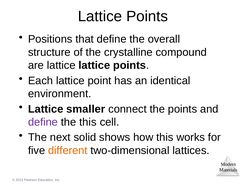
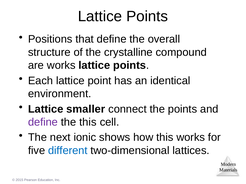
are lattice: lattice -> works
solid: solid -> ionic
different colour: orange -> blue
